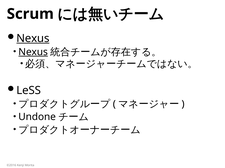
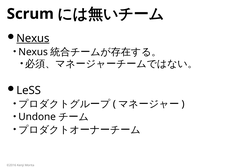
Nexus at (33, 52) underline: present -> none
